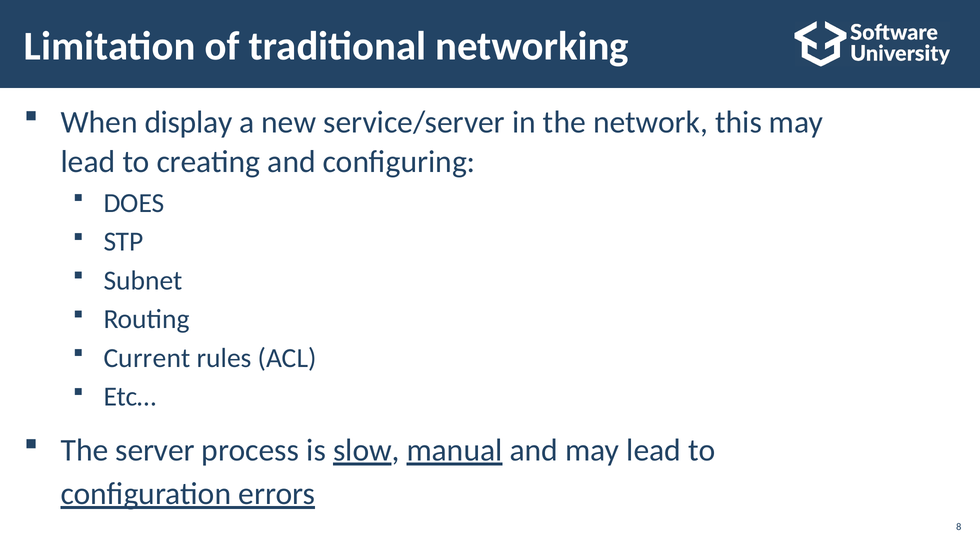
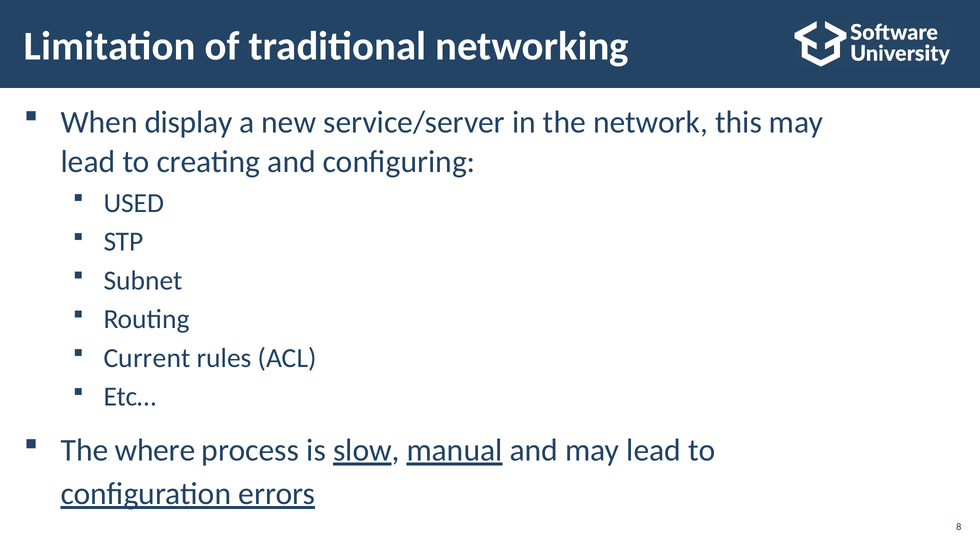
DOES: DOES -> USED
server: server -> where
